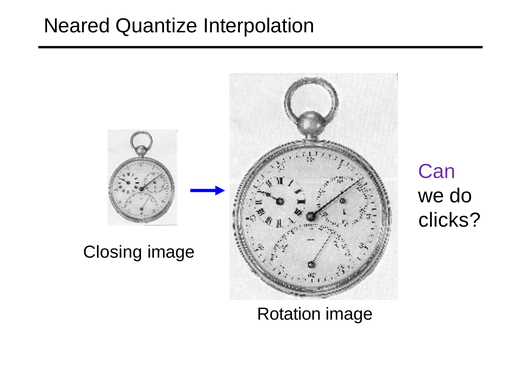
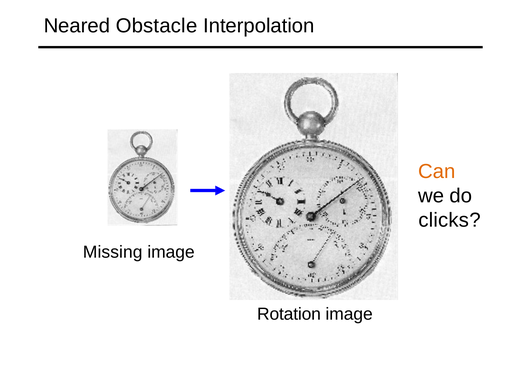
Quantize: Quantize -> Obstacle
Can colour: purple -> orange
Closing: Closing -> Missing
